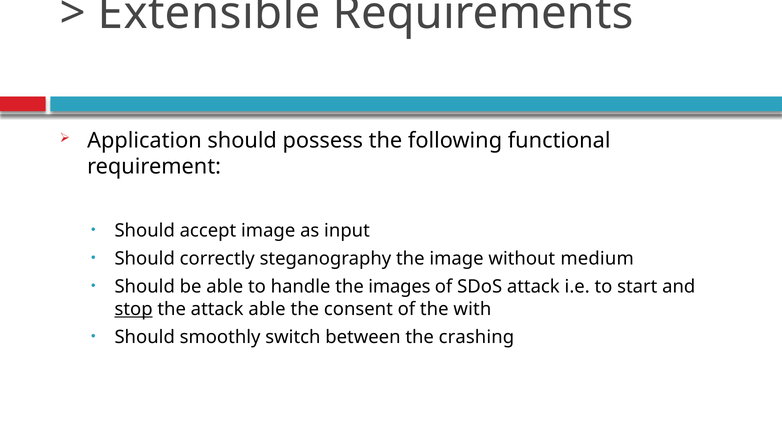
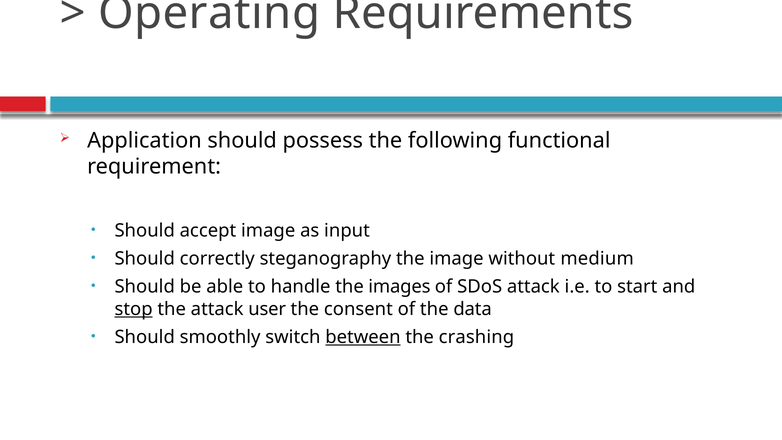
Extensible: Extensible -> Operating
attack able: able -> user
with: with -> data
between underline: none -> present
